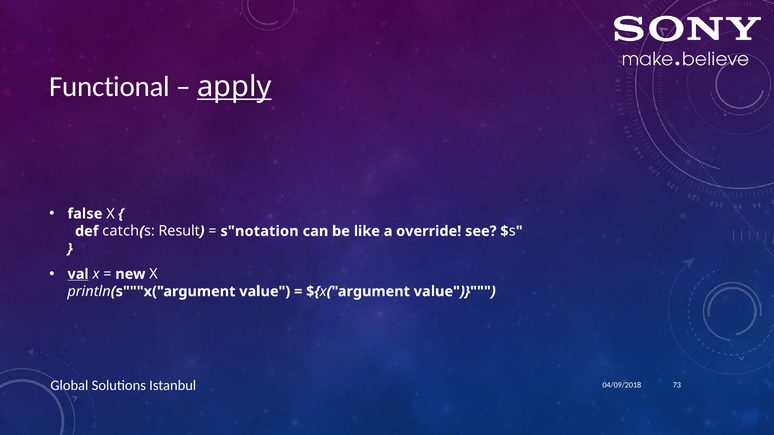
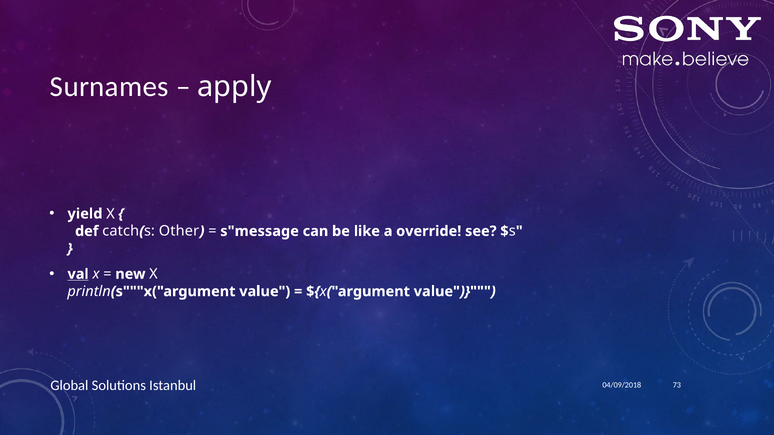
Functional: Functional -> Surnames
apply underline: present -> none
false: false -> yield
Result: Result -> Other
s"notation: s"notation -> s"message
